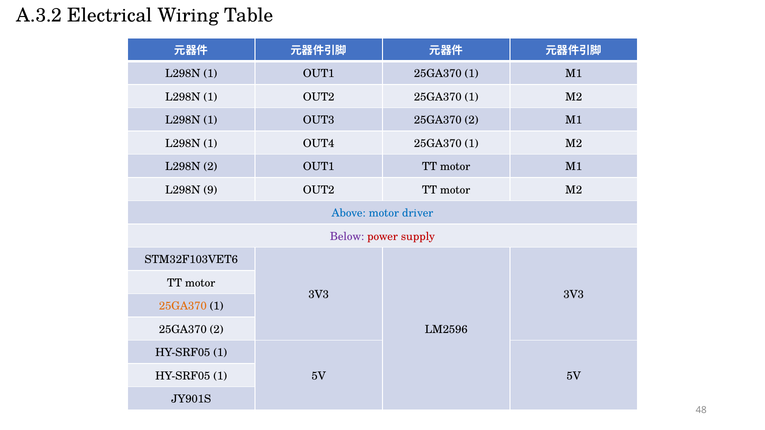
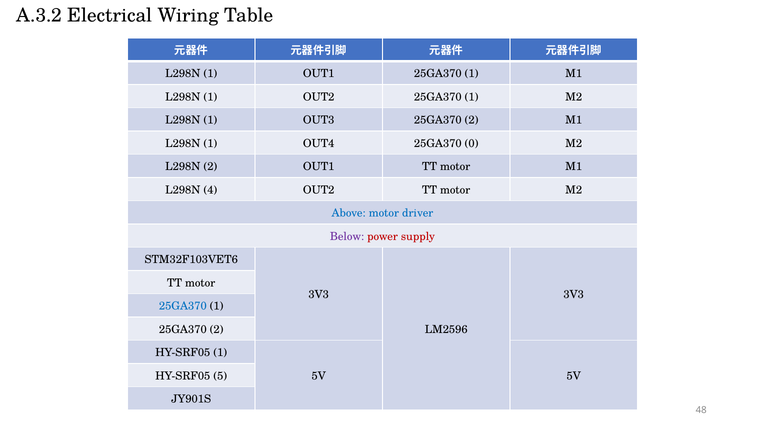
OUT4 25GA370 1: 1 -> 0
9: 9 -> 4
25GA370 at (183, 306) colour: orange -> blue
1 at (220, 376): 1 -> 5
